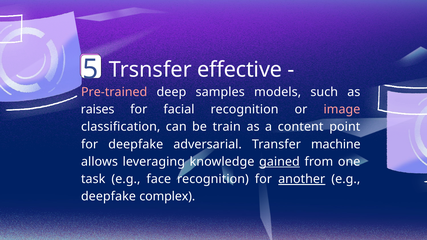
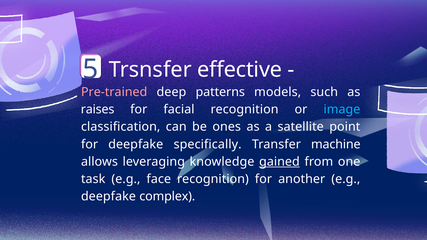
samples: samples -> patterns
image colour: pink -> light blue
train: train -> ones
content: content -> satellite
adversarial: adversarial -> specifically
another underline: present -> none
